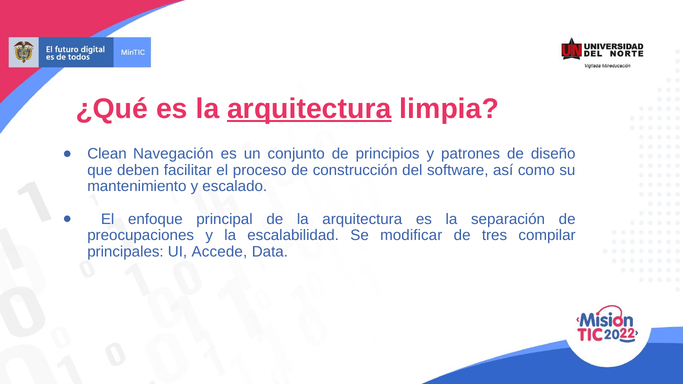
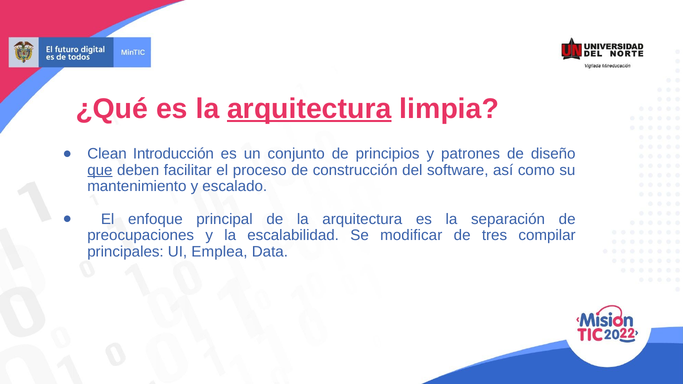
Navegación: Navegación -> Introducción
que underline: none -> present
Accede: Accede -> Emplea
